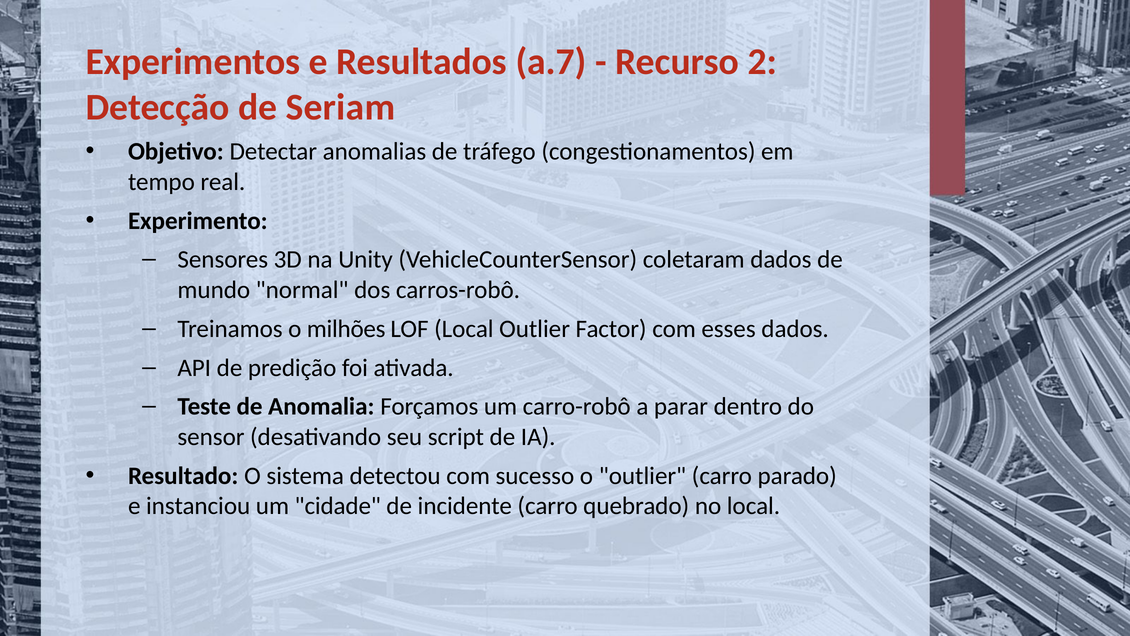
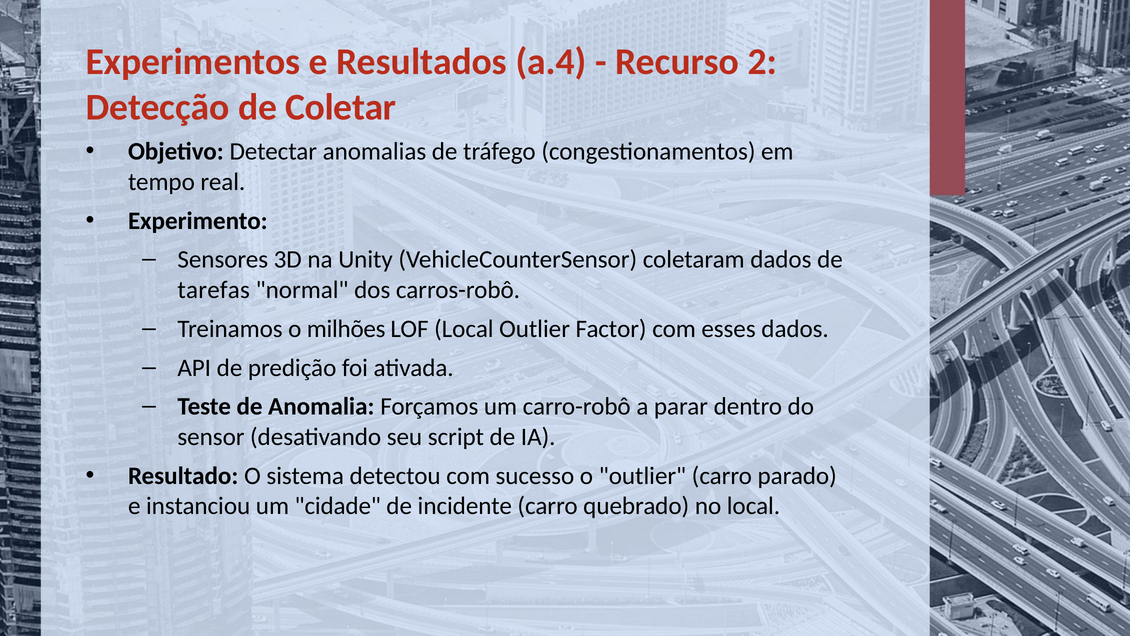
a.7: a.7 -> a.4
Seriam: Seriam -> Coletar
mundo: mundo -> tarefas
